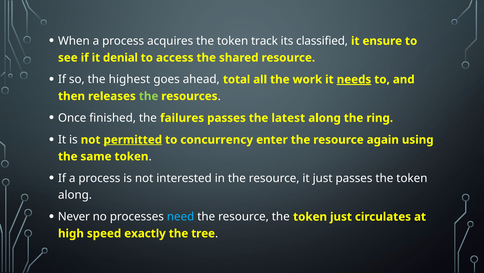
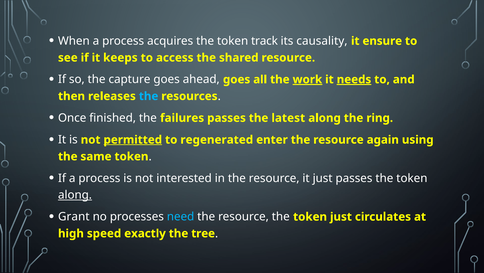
classified: classified -> causality
denial: denial -> keeps
highest: highest -> capture
ahead total: total -> goes
work underline: none -> present
the at (149, 96) colour: light green -> light blue
concurrency: concurrency -> regenerated
along at (75, 194) underline: none -> present
Never: Never -> Grant
